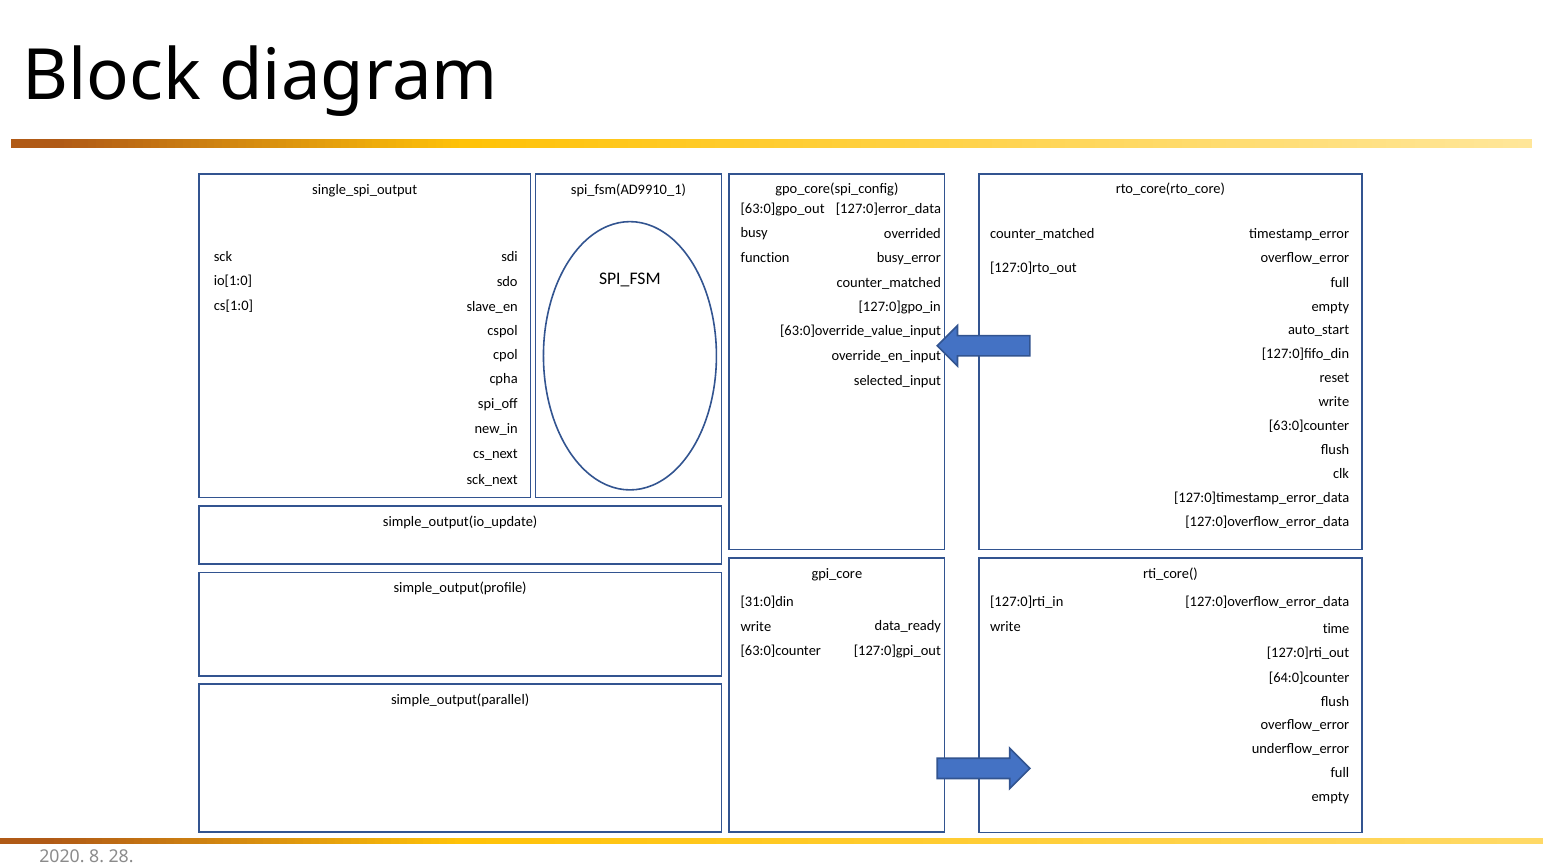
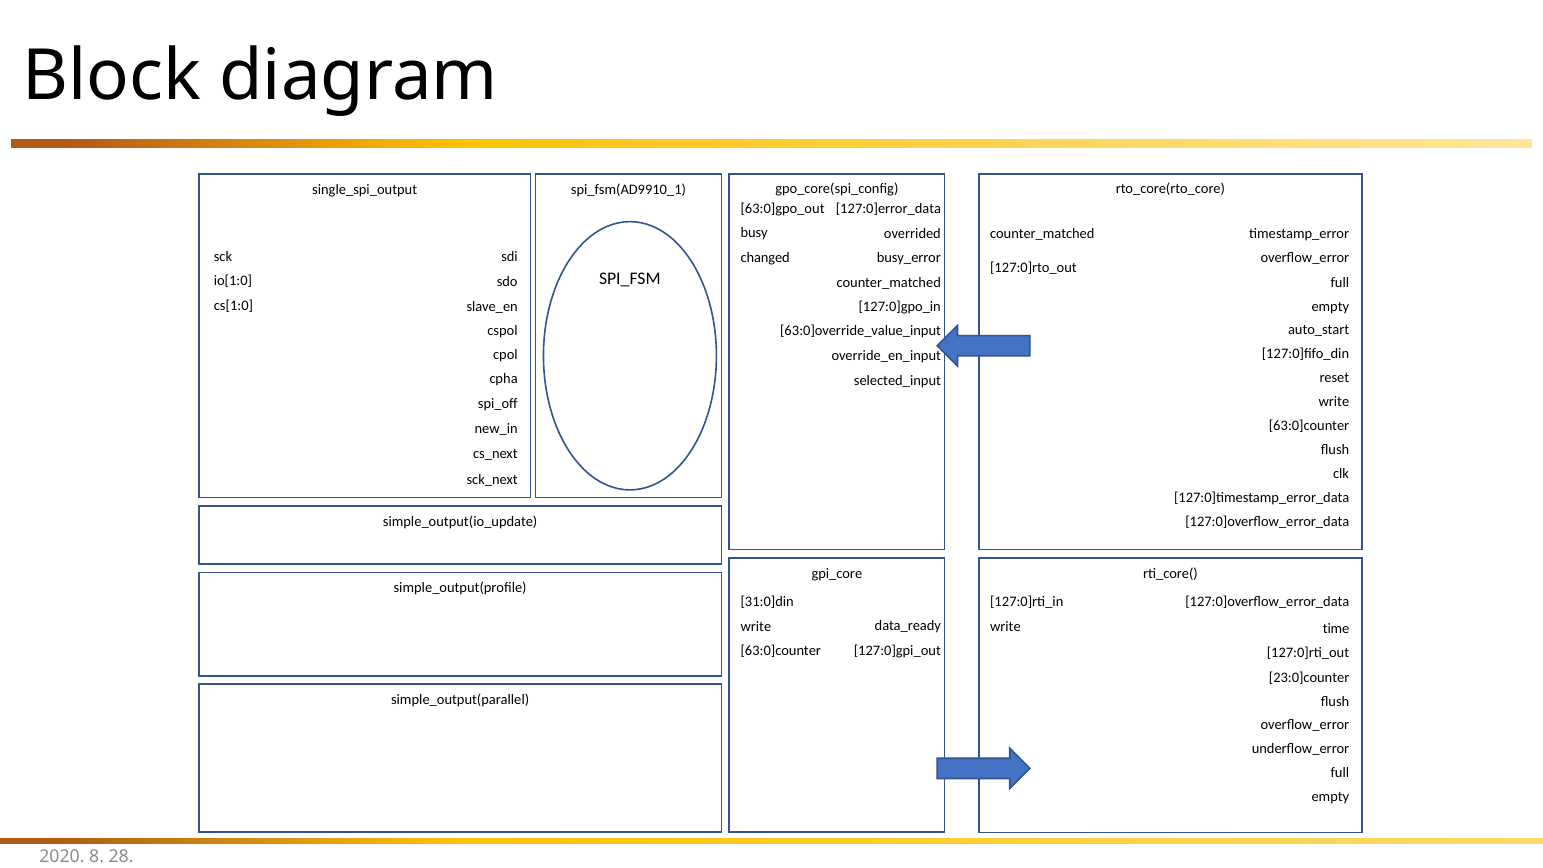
function: function -> changed
64:0]counter: 64:0]counter -> 23:0]counter
